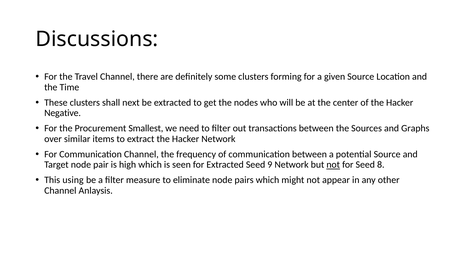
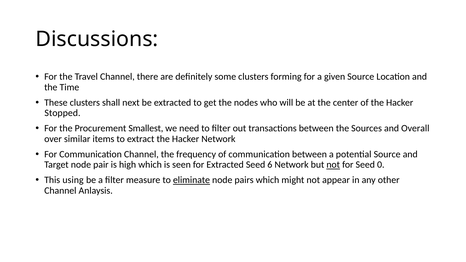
Negative: Negative -> Stopped
Graphs: Graphs -> Overall
9: 9 -> 6
8: 8 -> 0
eliminate underline: none -> present
